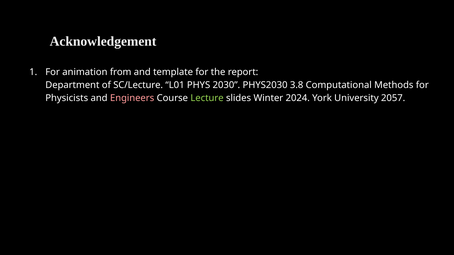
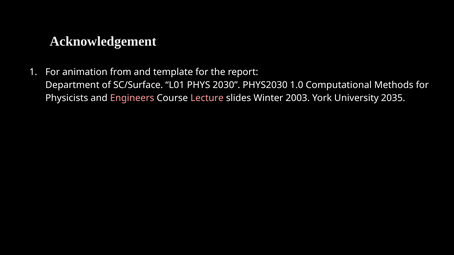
SC/Lecture: SC/Lecture -> SC/Surface
3.8: 3.8 -> 1.0
Lecture colour: light green -> pink
2024: 2024 -> 2003
2057: 2057 -> 2035
